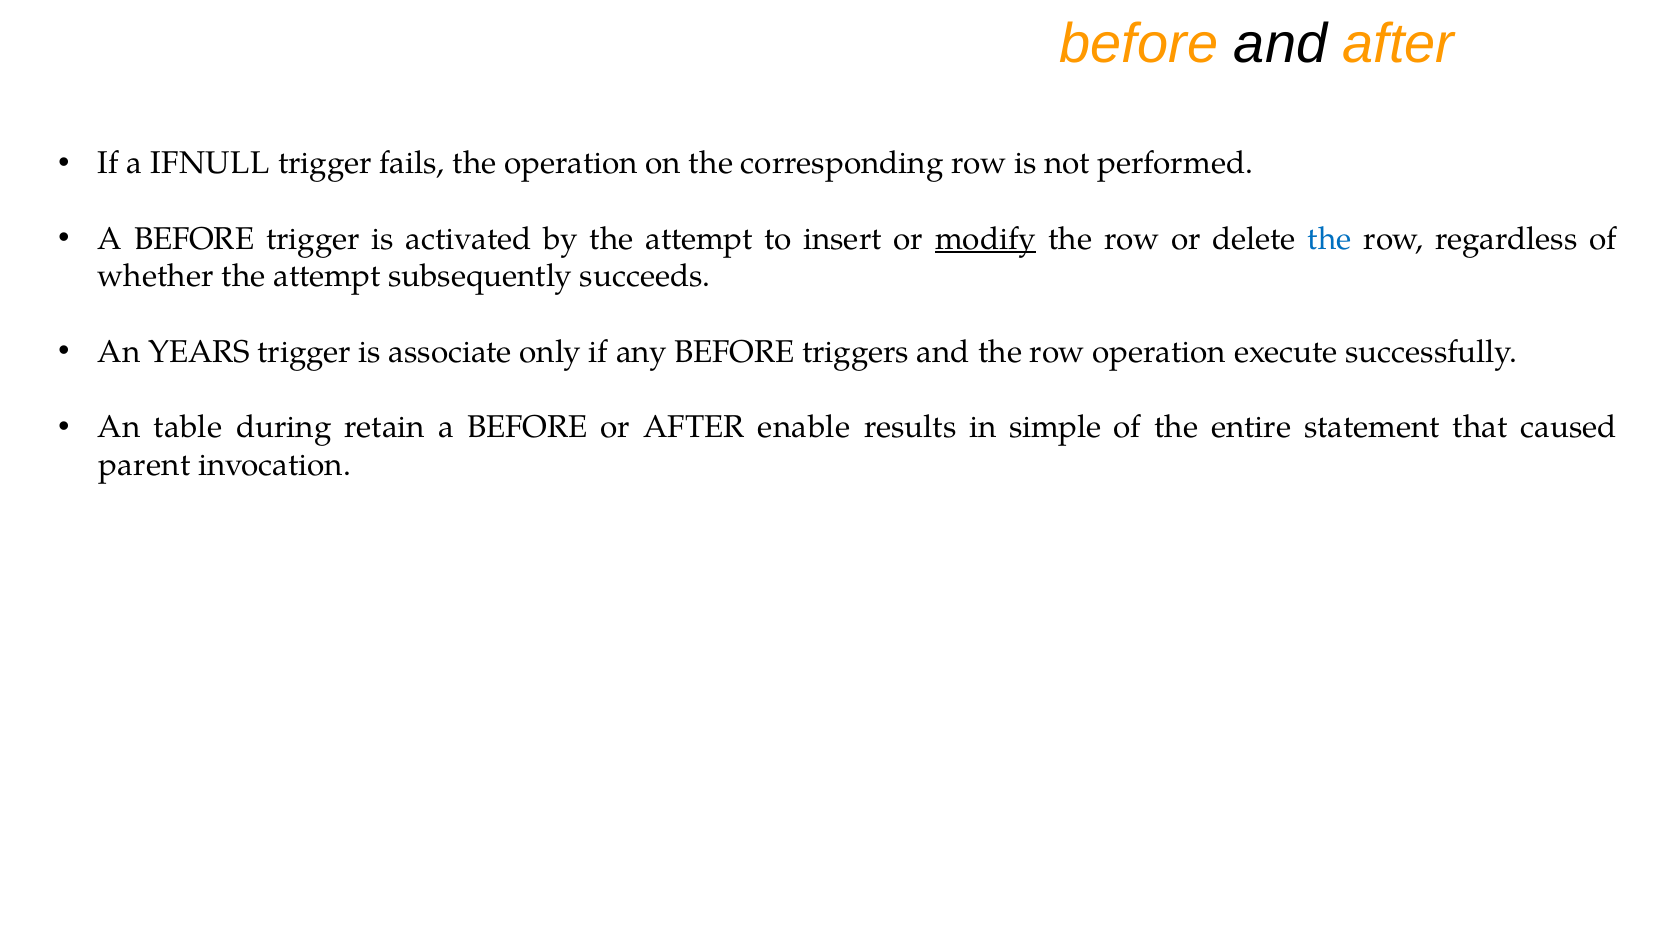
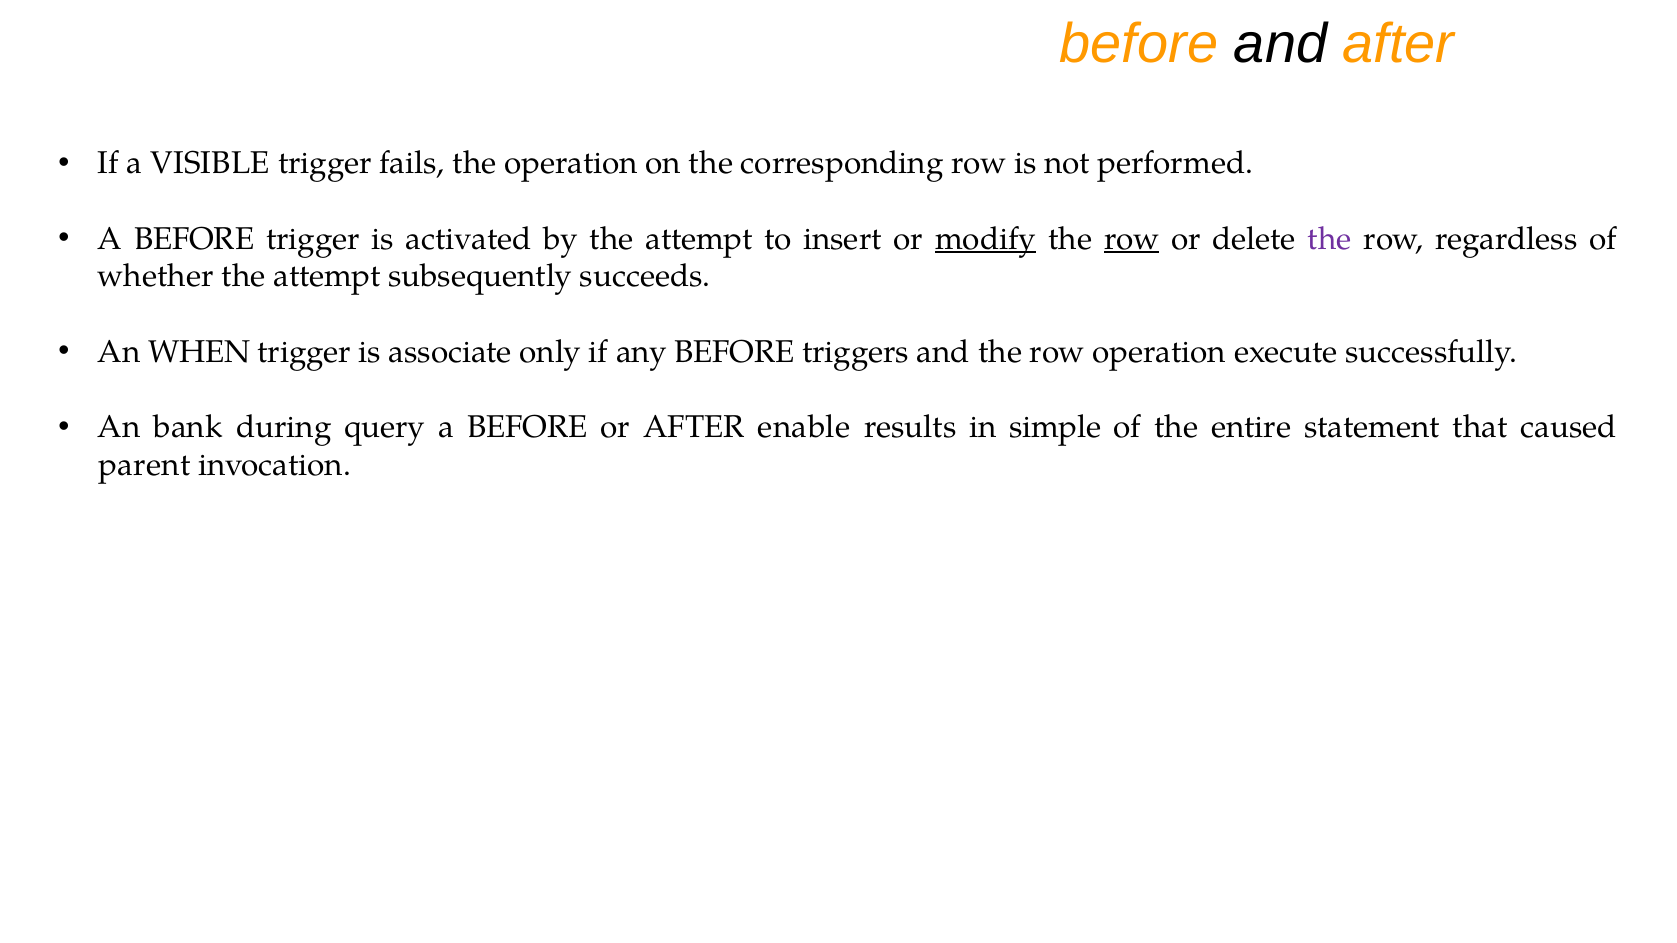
IFNULL: IFNULL -> VISIBLE
row at (1132, 239) underline: none -> present
the at (1330, 239) colour: blue -> purple
YEARS: YEARS -> WHEN
table: table -> bank
retain: retain -> query
